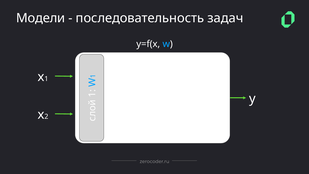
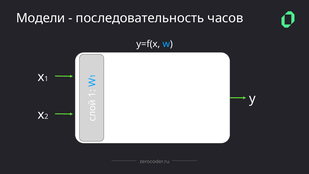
задач: задач -> часов
